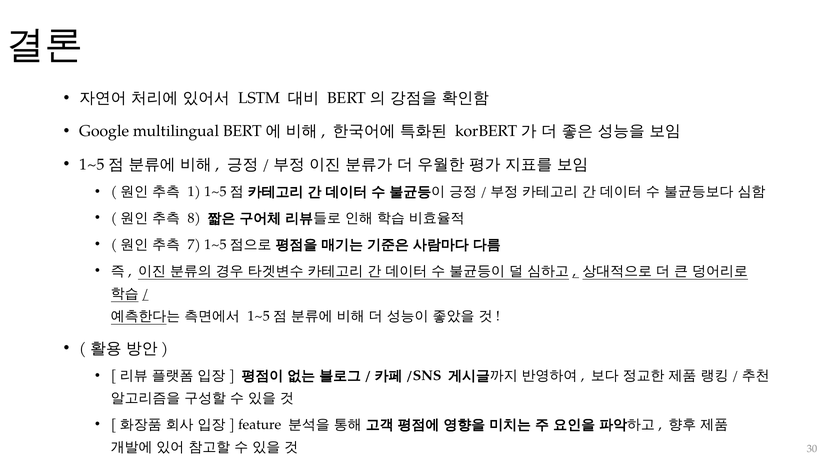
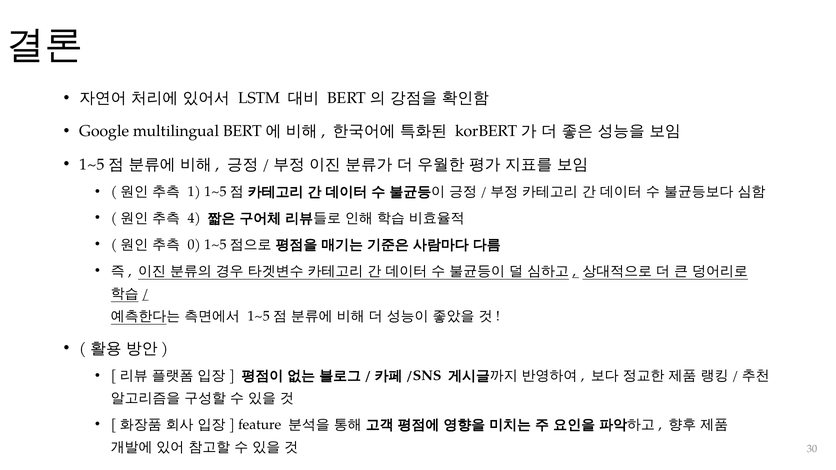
8: 8 -> 4
7: 7 -> 0
